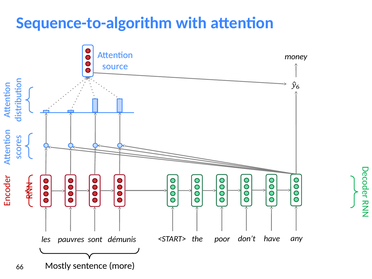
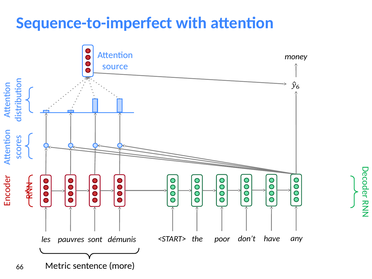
Sequence-to-algorithm: Sequence-to-algorithm -> Sequence-to-imperfect
Mostly: Mostly -> Metric
